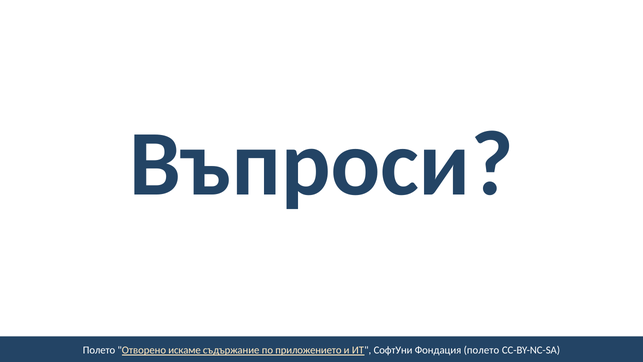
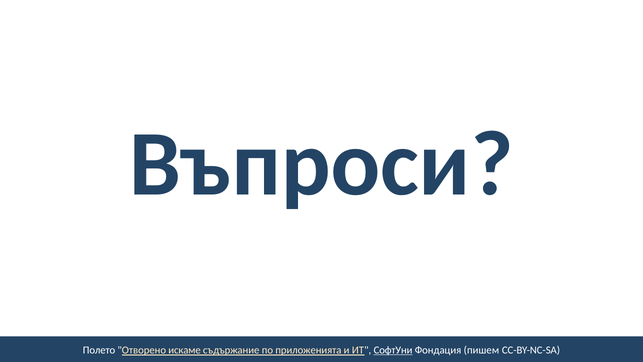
приложението: приложението -> приложенията
СофтУни underline: none -> present
Фондация полето: полето -> пишем
